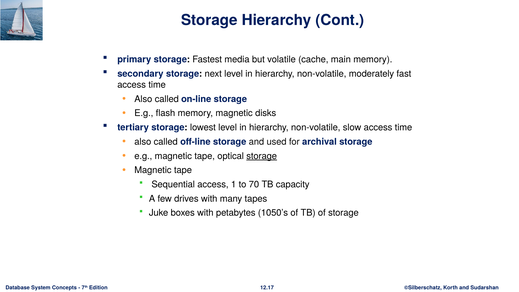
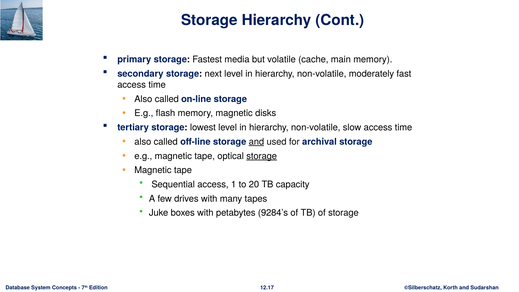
and at (256, 142) underline: none -> present
70: 70 -> 20
1050’s: 1050’s -> 9284’s
